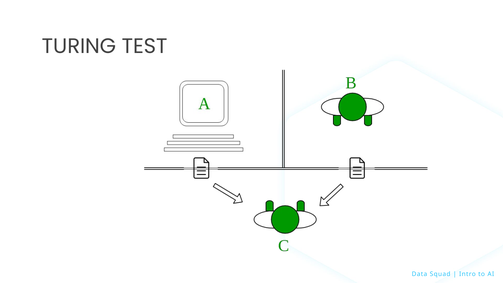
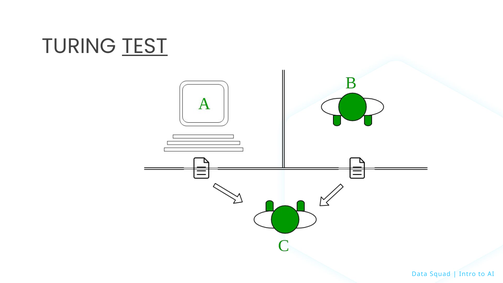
TEST underline: none -> present
